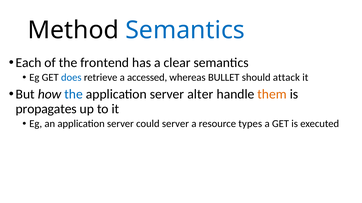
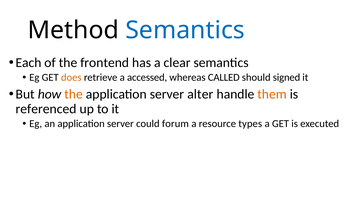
does colour: blue -> orange
BULLET: BULLET -> CALLED
attack: attack -> signed
the at (74, 95) colour: blue -> orange
propagates: propagates -> referenced
could server: server -> forum
